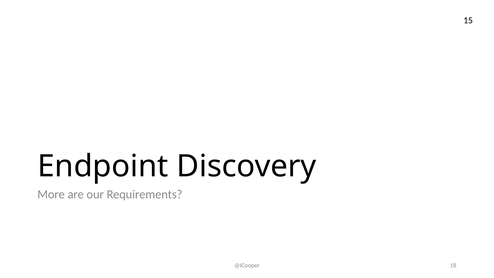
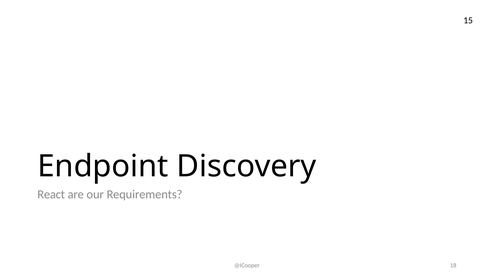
More: More -> React
